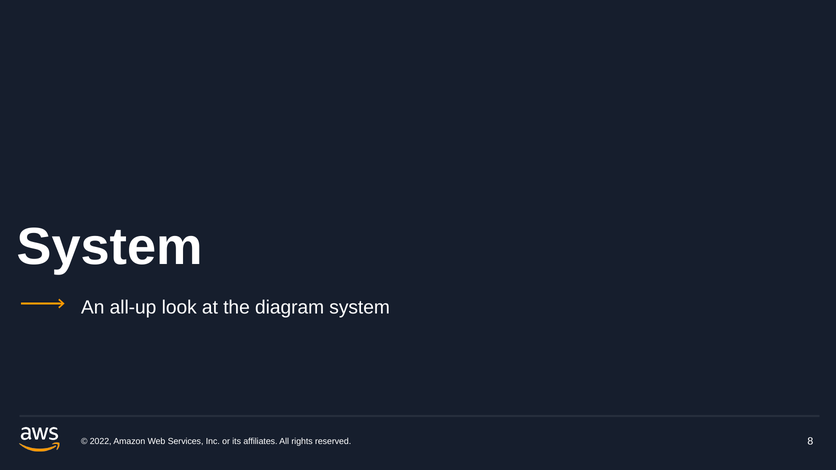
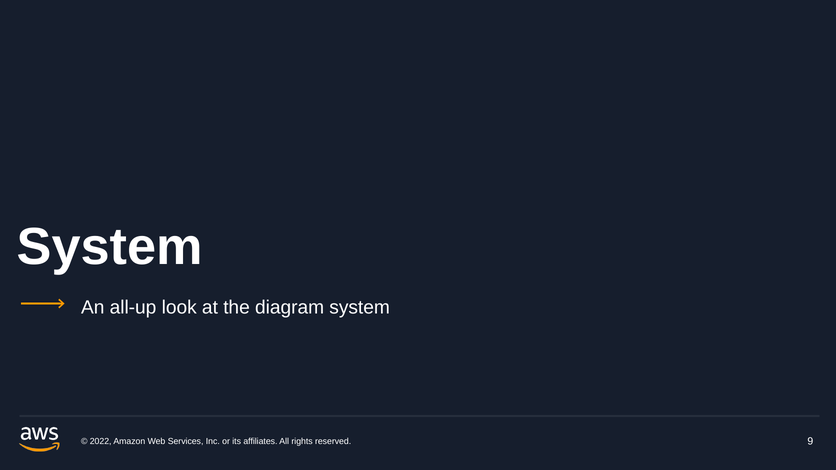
8: 8 -> 9
